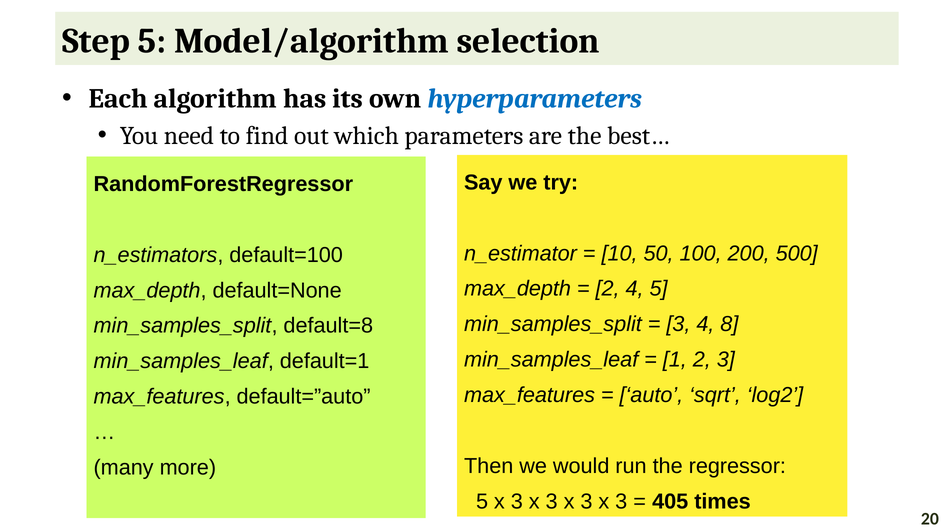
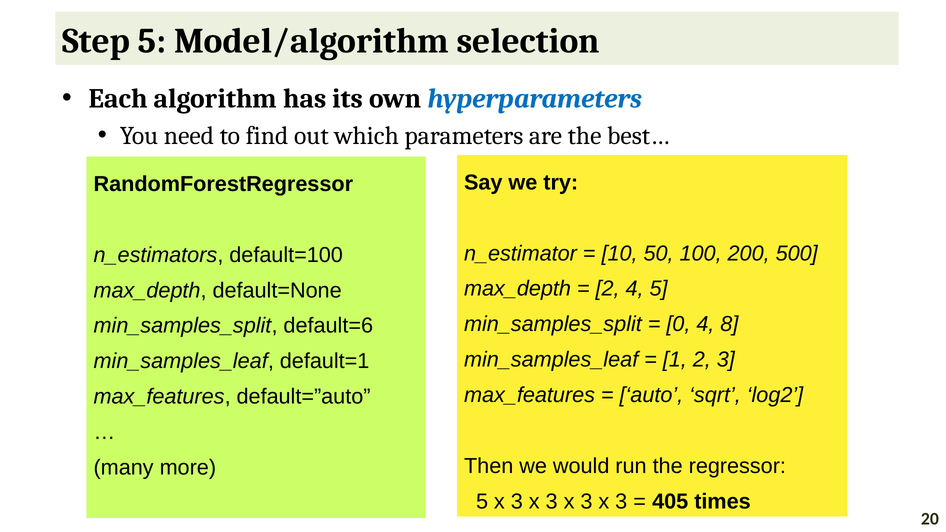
3 at (678, 324): 3 -> 0
default=8: default=8 -> default=6
